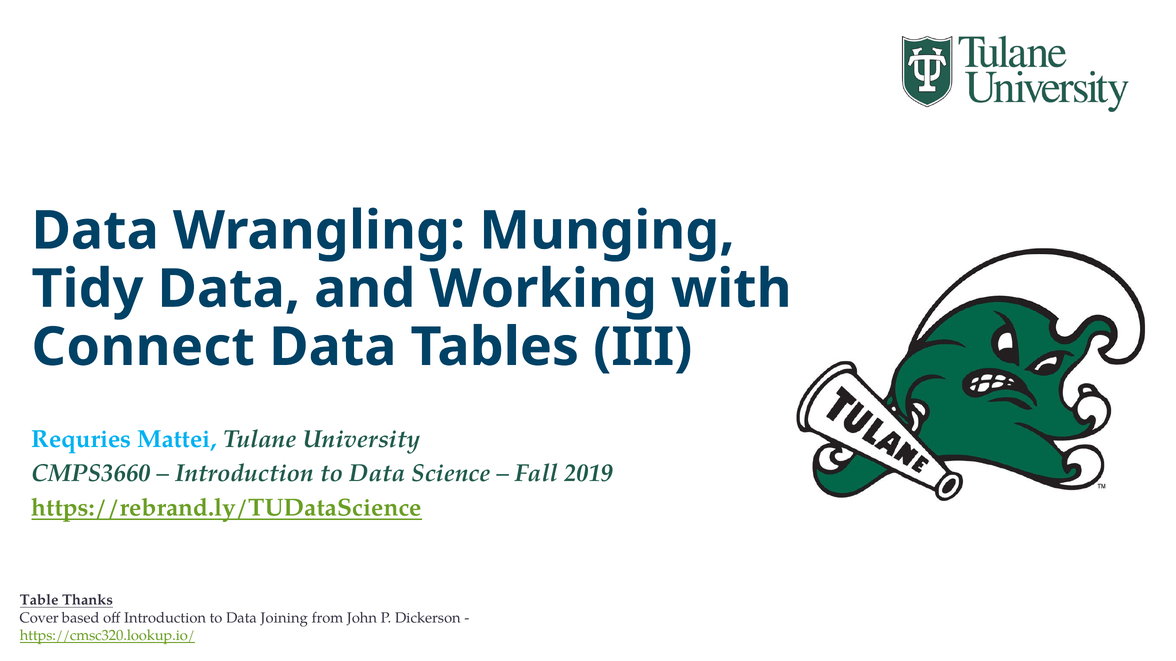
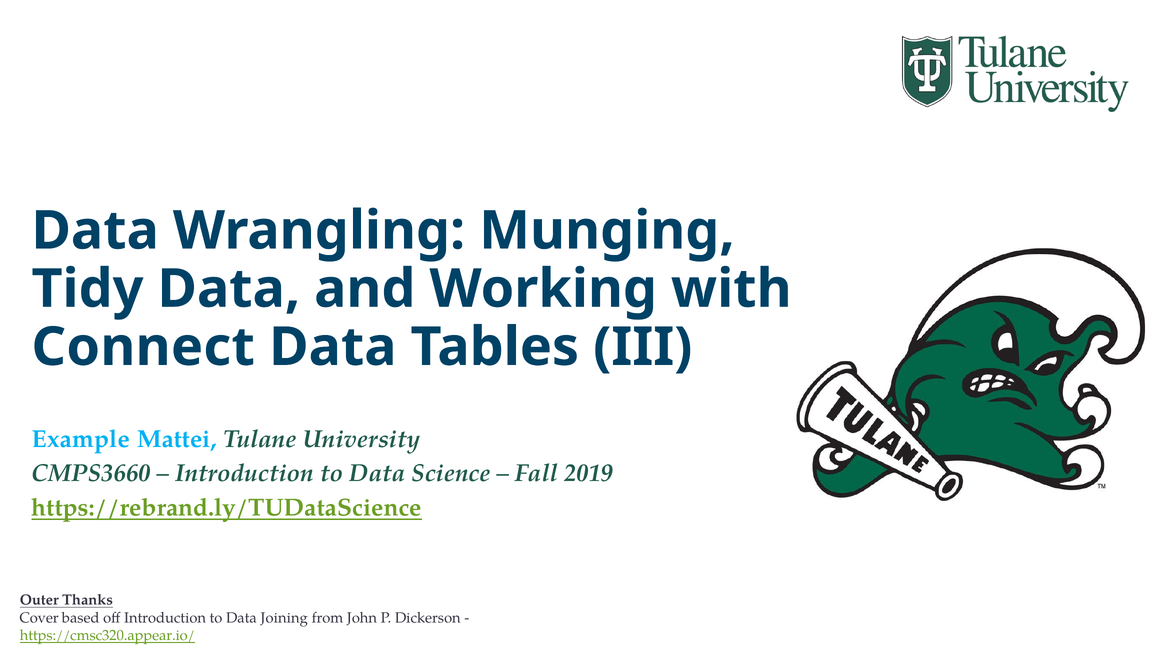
Requries: Requries -> Example
Table: Table -> Outer
https://cmsc320.lookup.io/: https://cmsc320.lookup.io/ -> https://cmsc320.appear.io/
